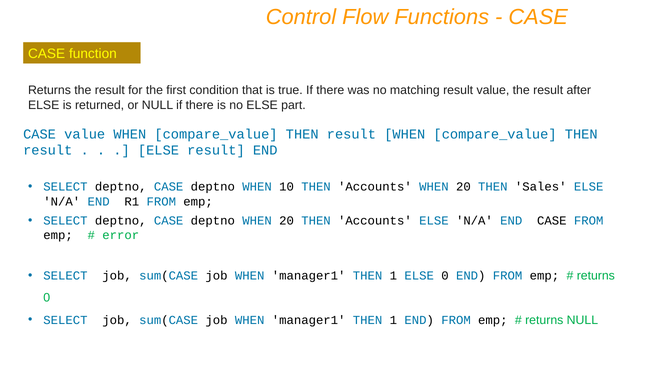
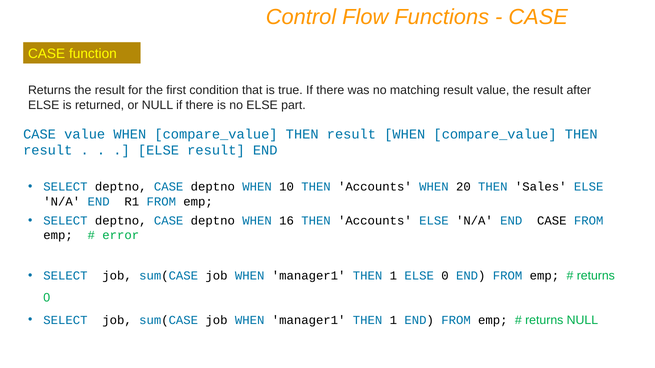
deptno WHEN 20: 20 -> 16
